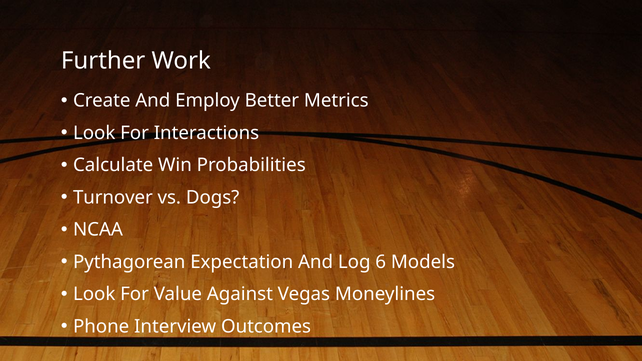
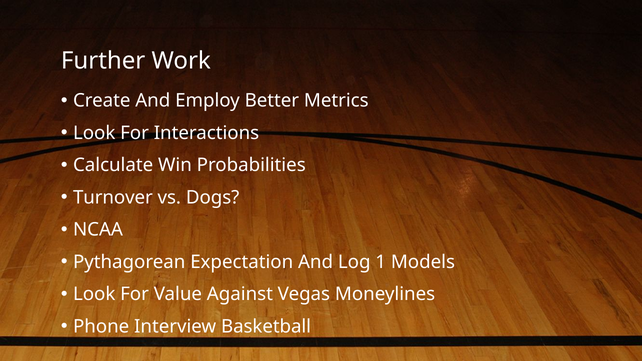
6: 6 -> 1
Outcomes: Outcomes -> Basketball
